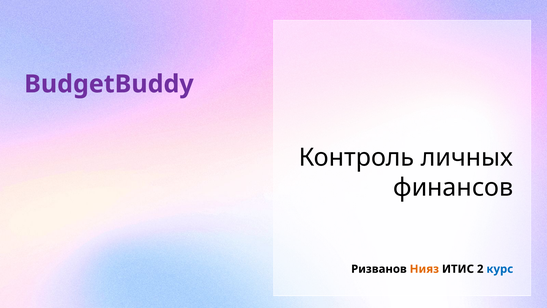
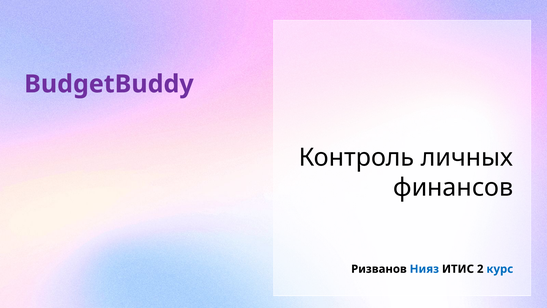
Нияз colour: orange -> blue
